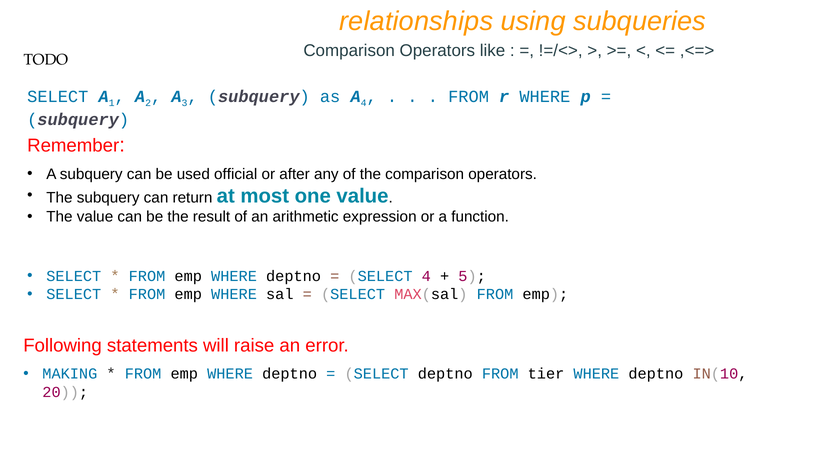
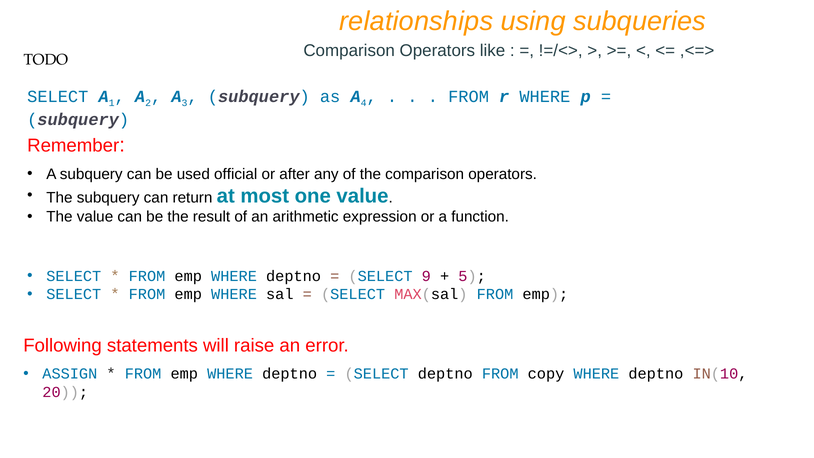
SELECT 4: 4 -> 9
MAKING: MAKING -> ASSIGN
tier: tier -> copy
